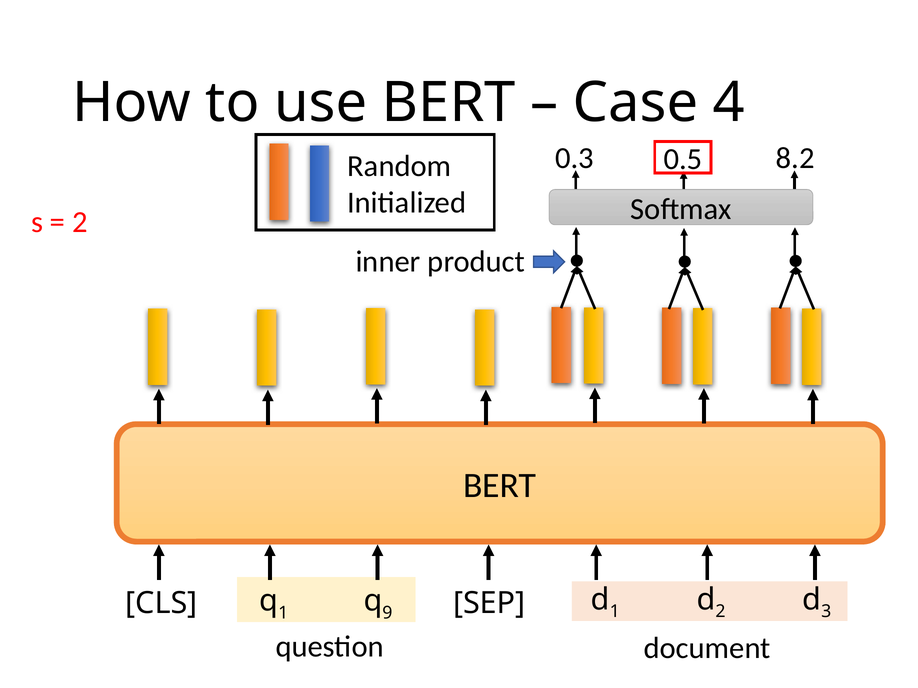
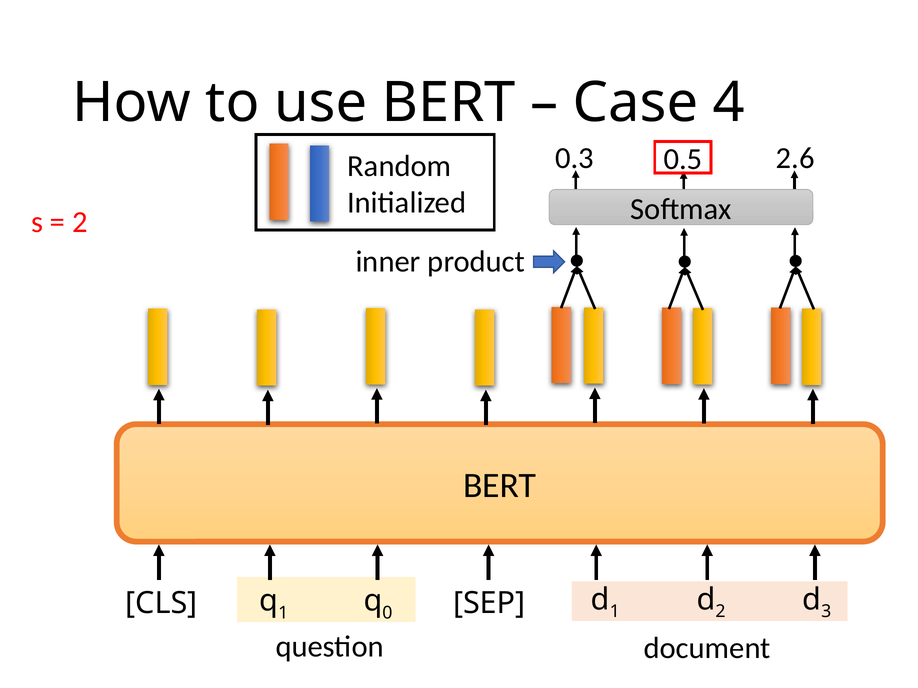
8.2: 8.2 -> 2.6
9: 9 -> 0
